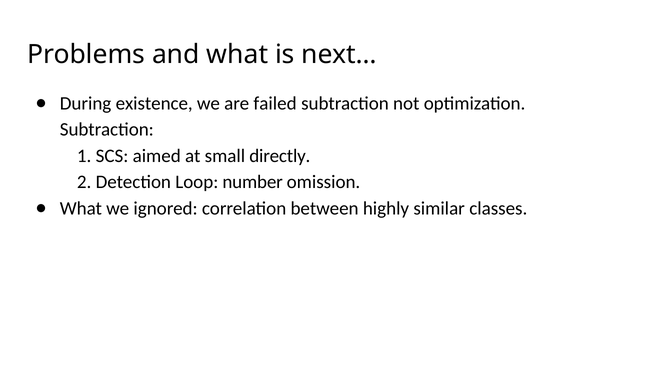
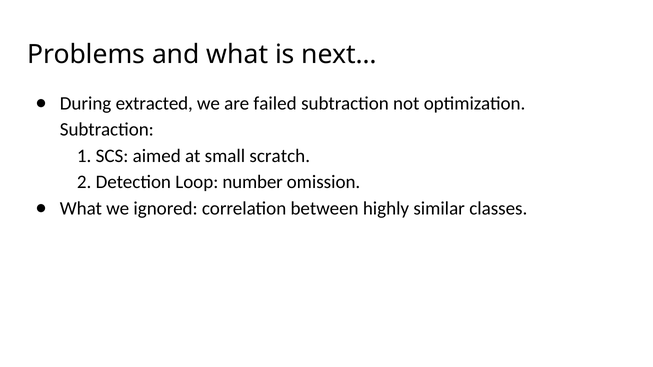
existence: existence -> extracted
directly: directly -> scratch
